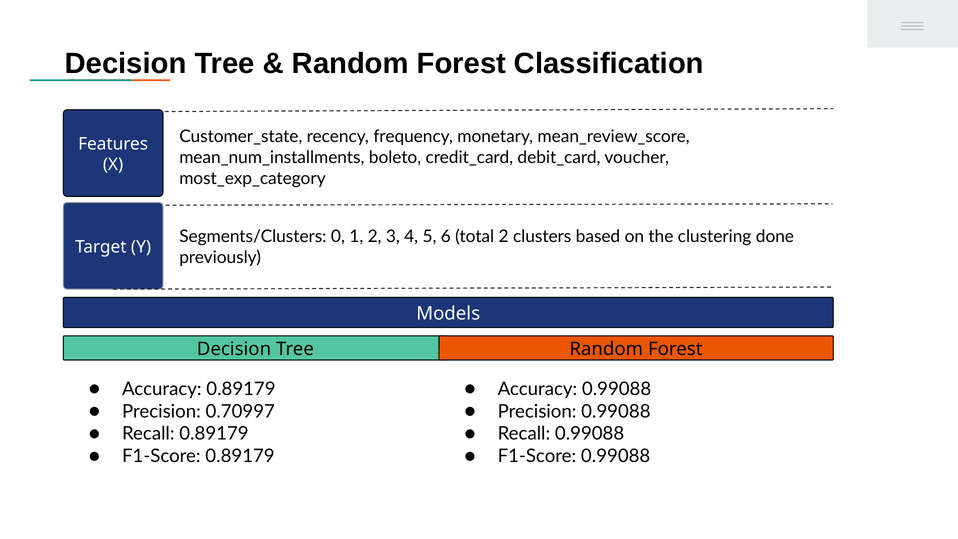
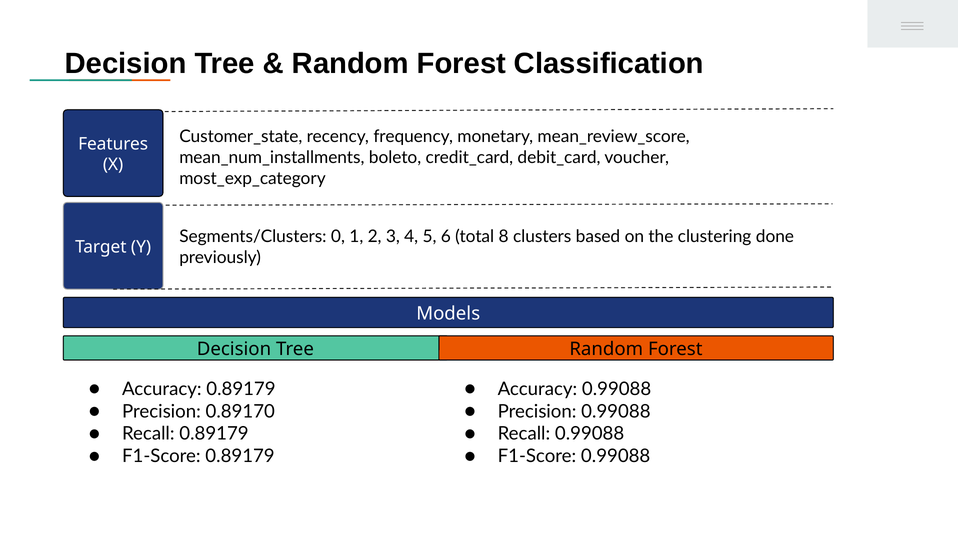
total 2: 2 -> 8
0.70997: 0.70997 -> 0.89170
